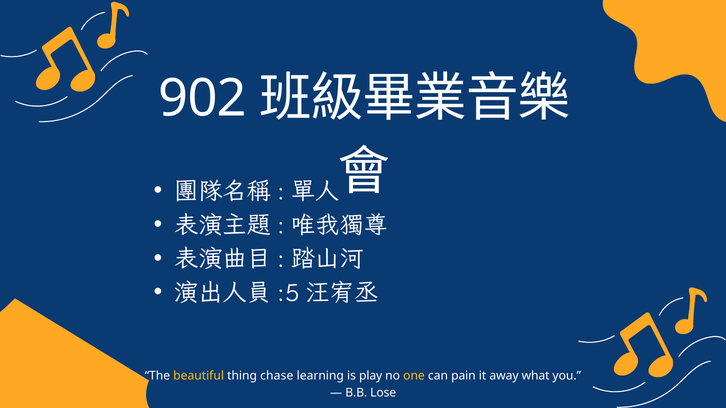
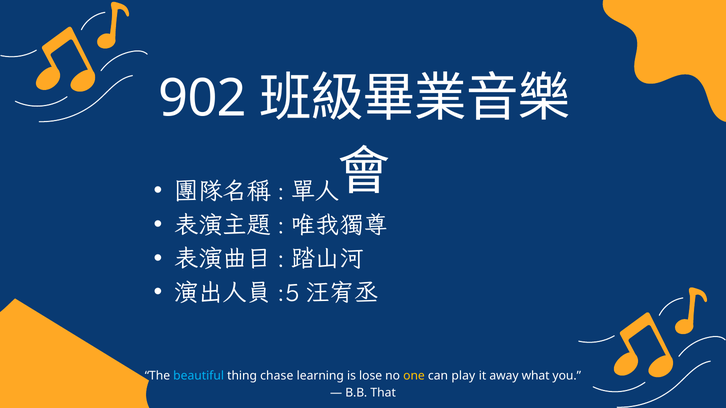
beautiful colour: yellow -> light blue
play: play -> lose
pain: pain -> play
Lose: Lose -> That
